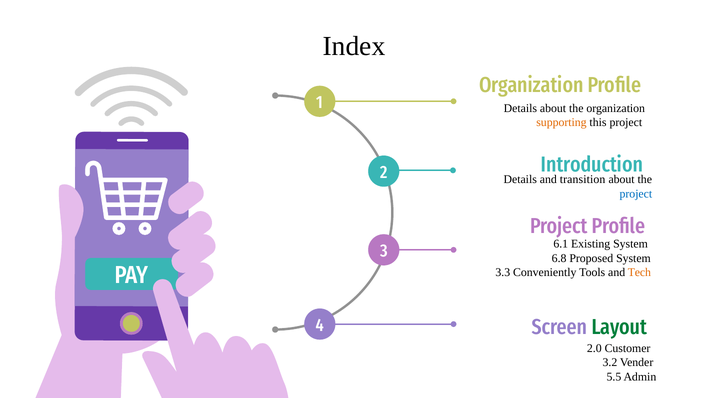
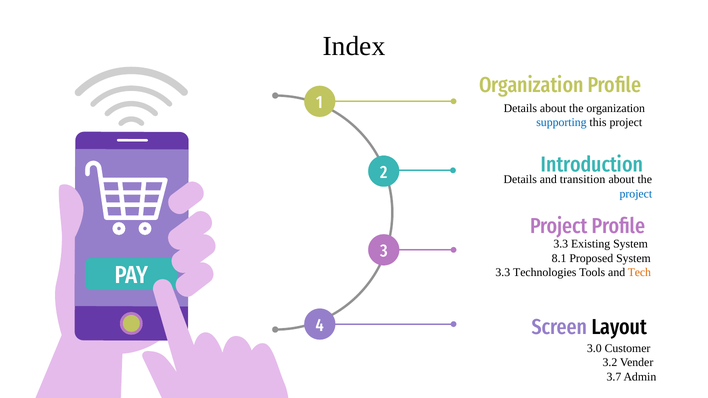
supporting colour: orange -> blue
6.1 at (561, 244): 6.1 -> 3.3
6.8: 6.8 -> 8.1
Conveniently: Conveniently -> Technologies
Layout colour: green -> black
2.0: 2.0 -> 3.0
5.5: 5.5 -> 3.7
